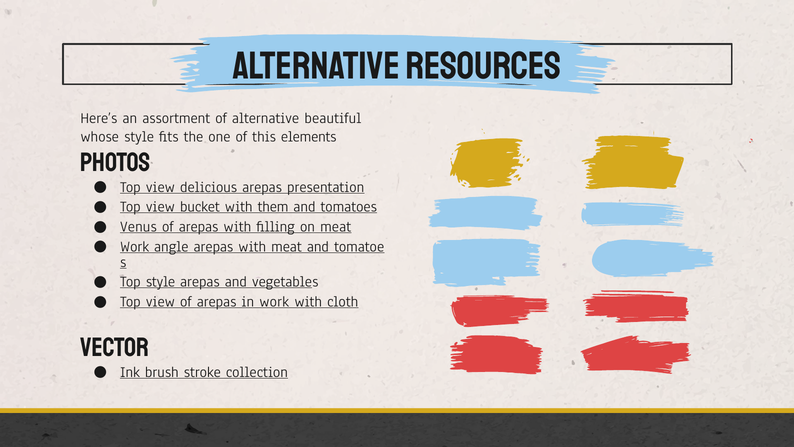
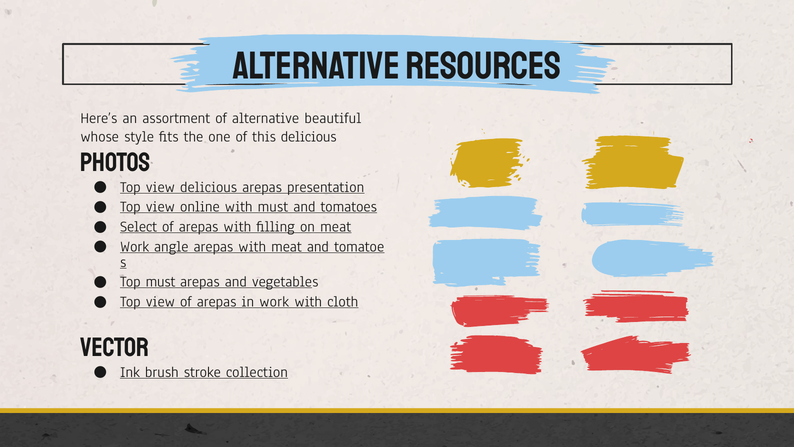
this elements: elements -> delicious
bucket: bucket -> online
with them: them -> must
Venus: Venus -> Select
Top style: style -> must
